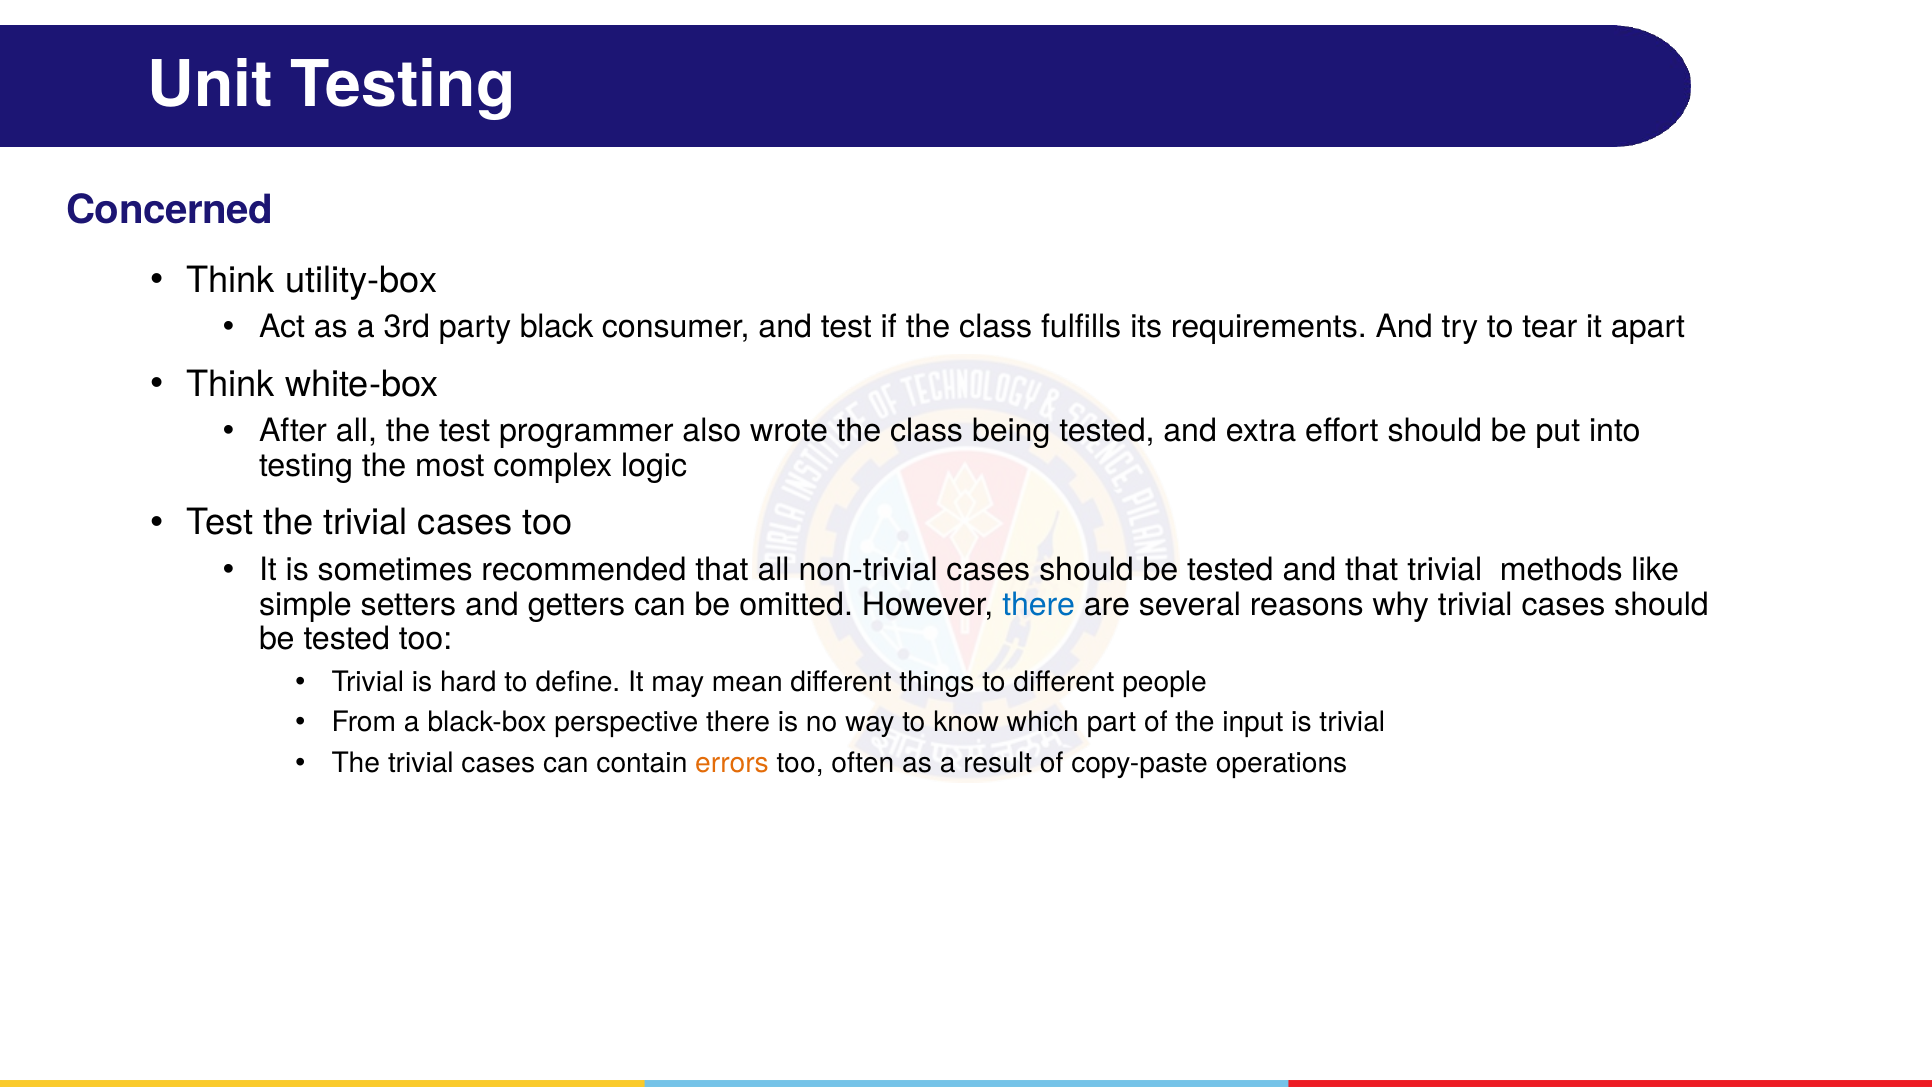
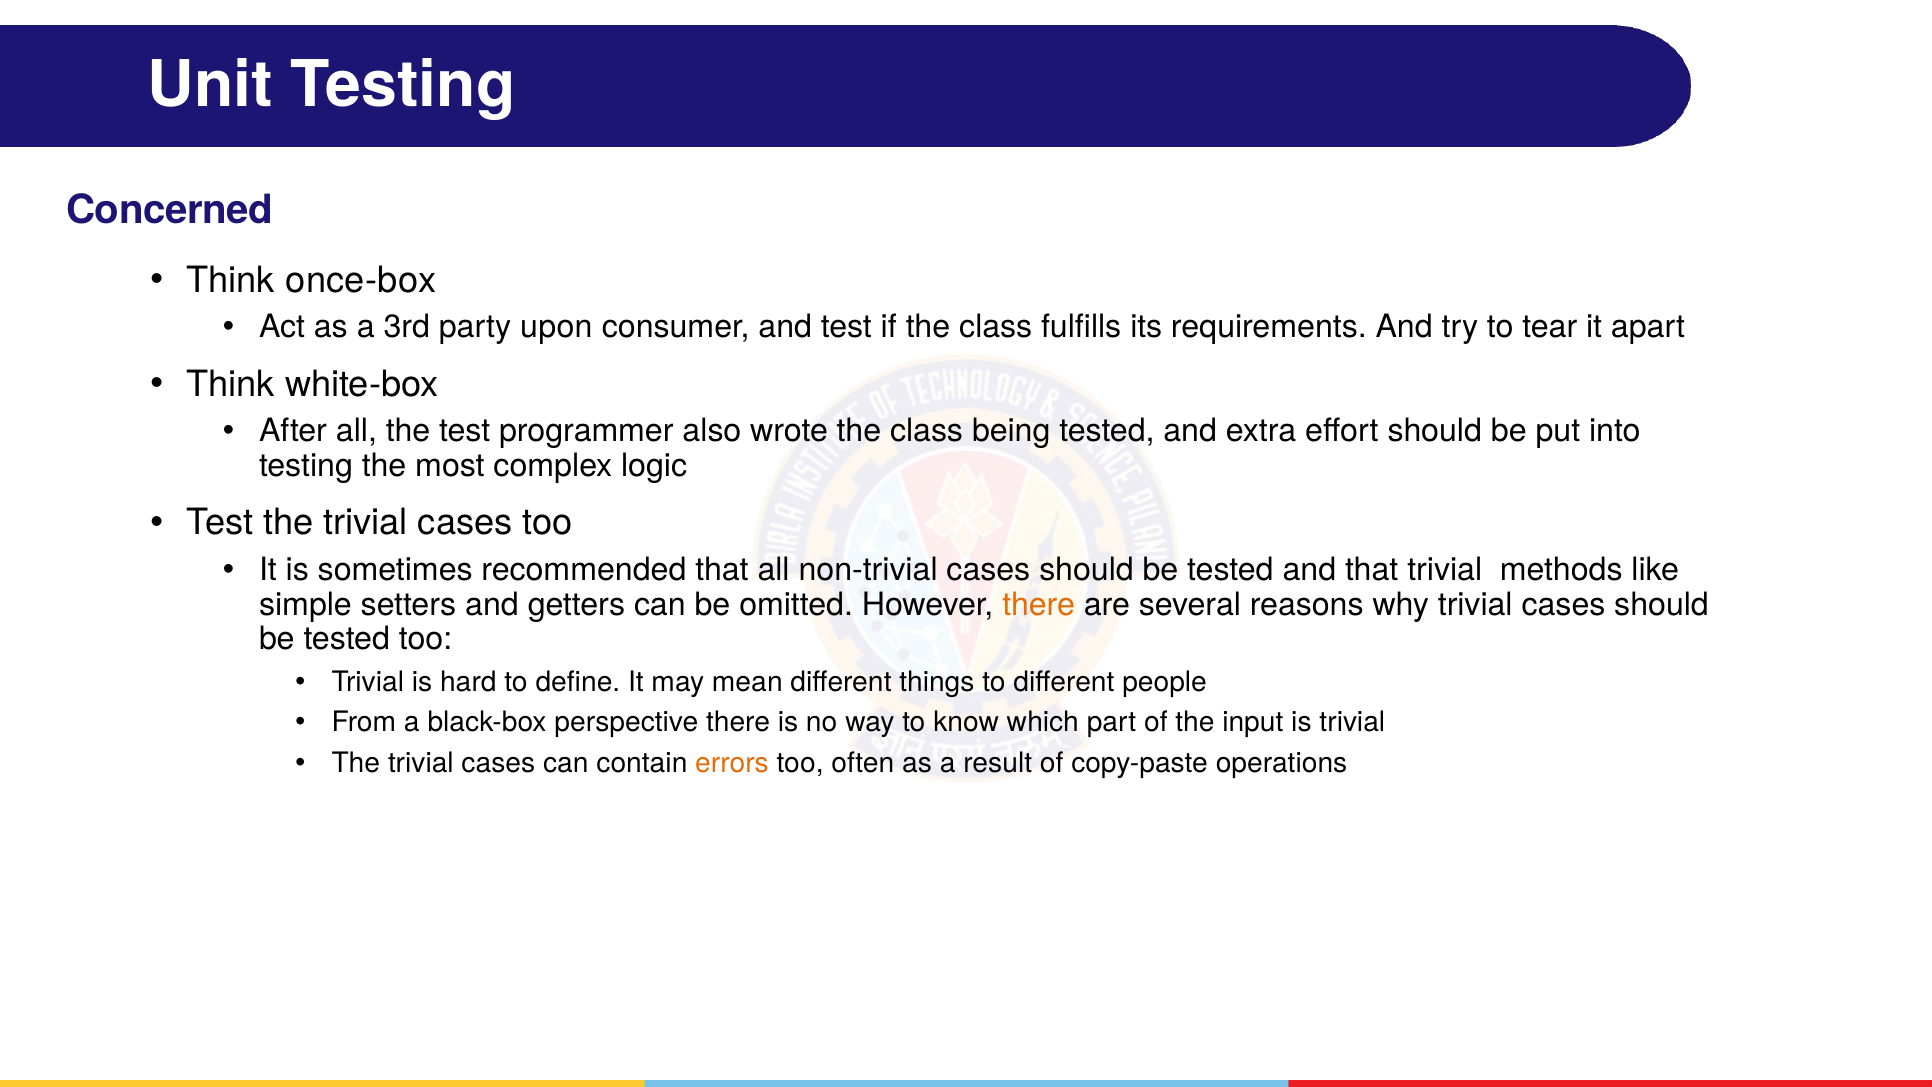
utility-box: utility-box -> once-box
black: black -> upon
there at (1039, 605) colour: blue -> orange
